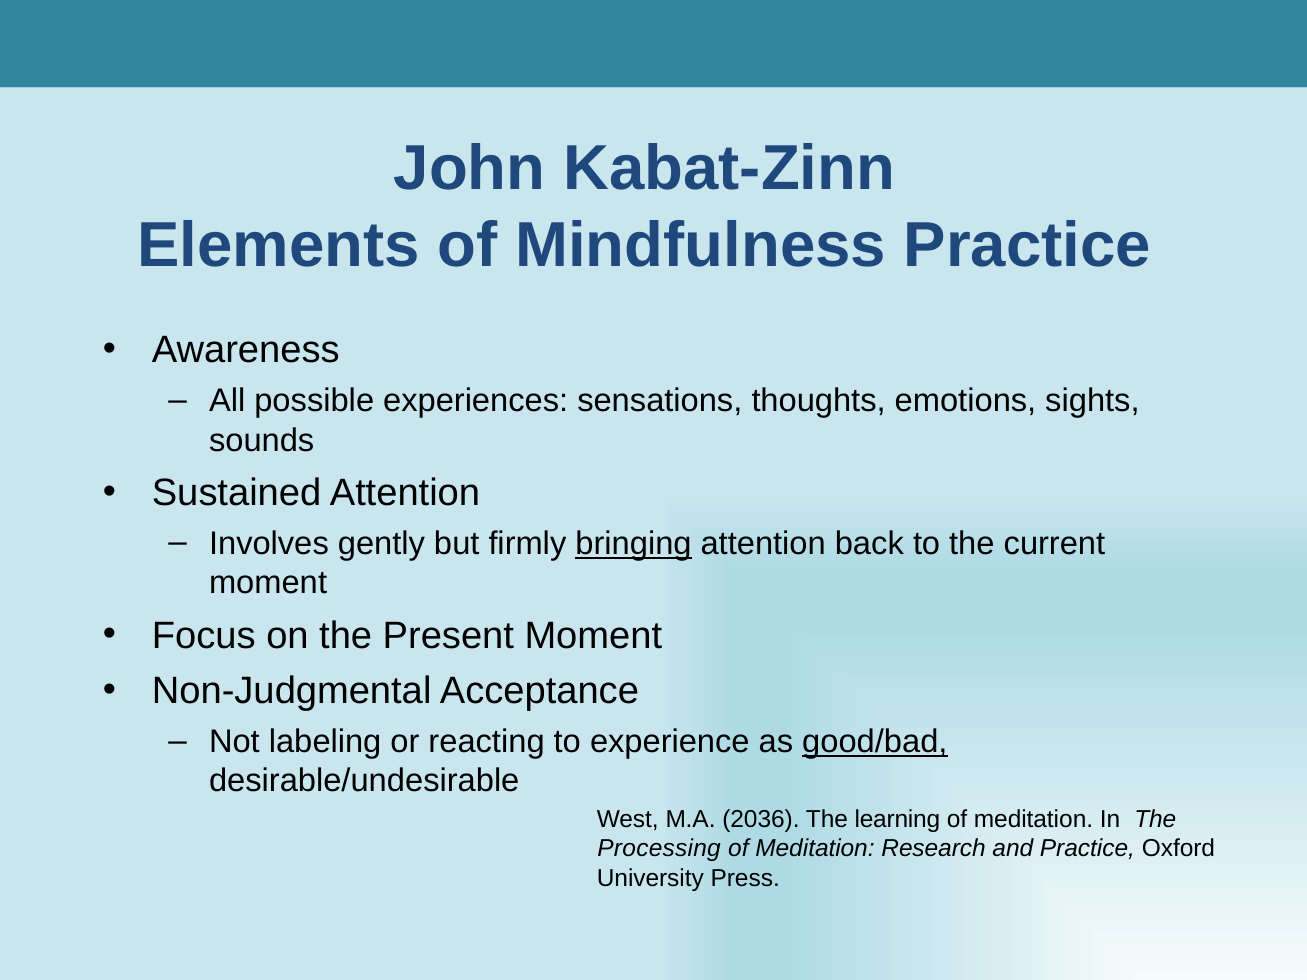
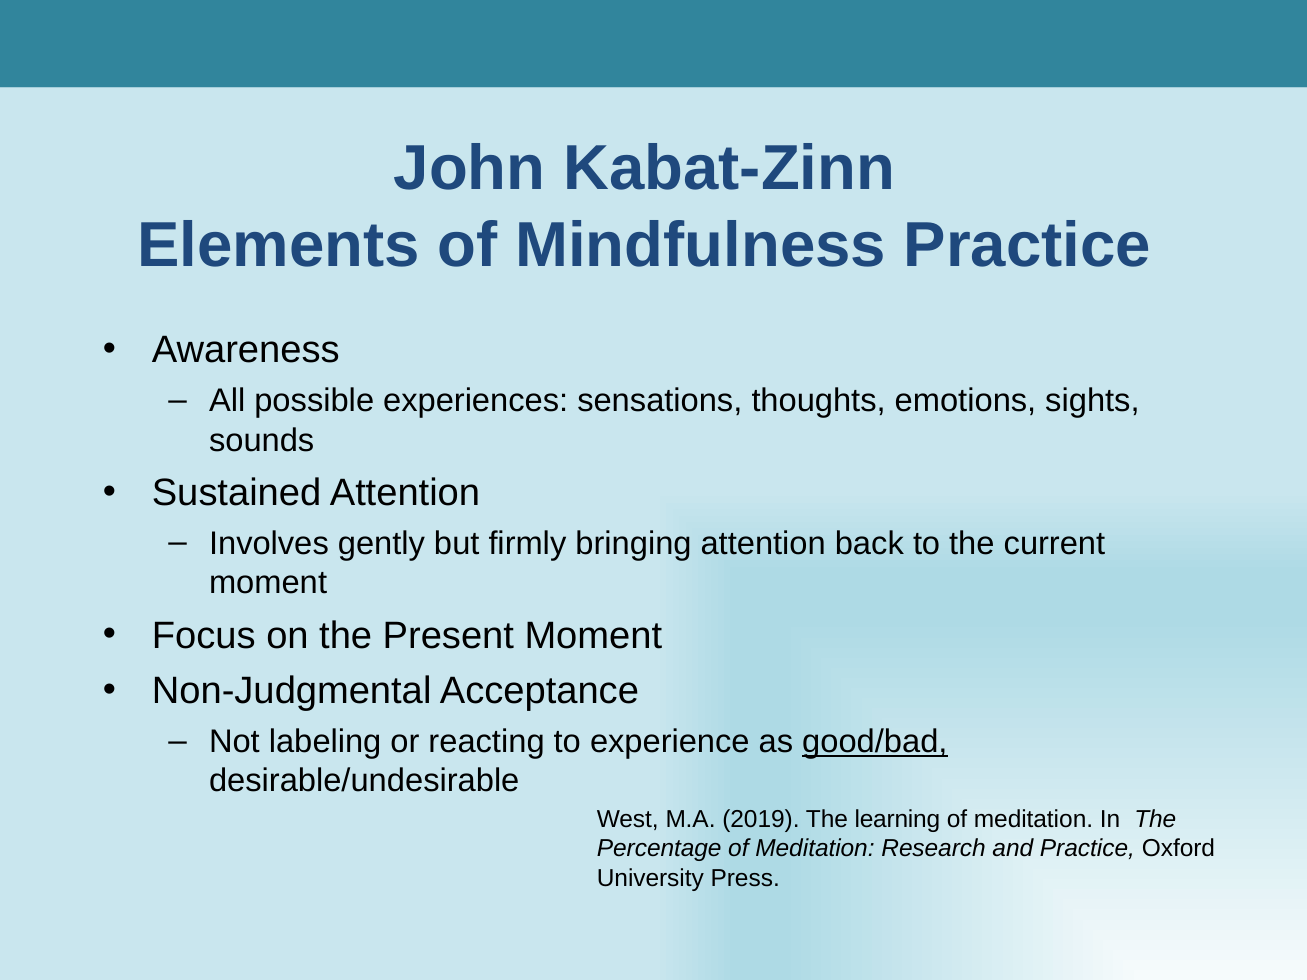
bringing underline: present -> none
2036: 2036 -> 2019
Processing: Processing -> Percentage
